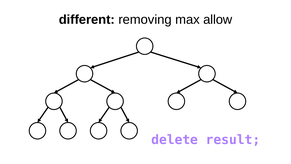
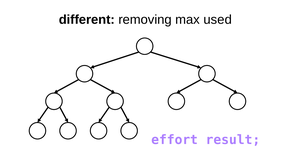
allow: allow -> used
delete: delete -> effort
